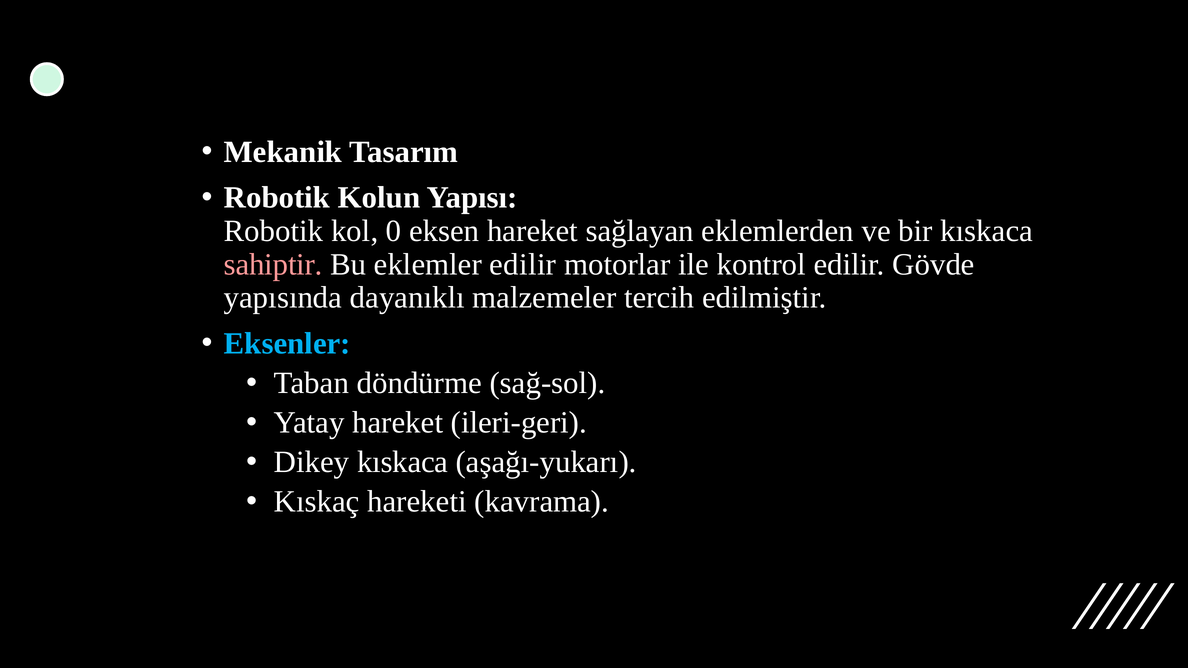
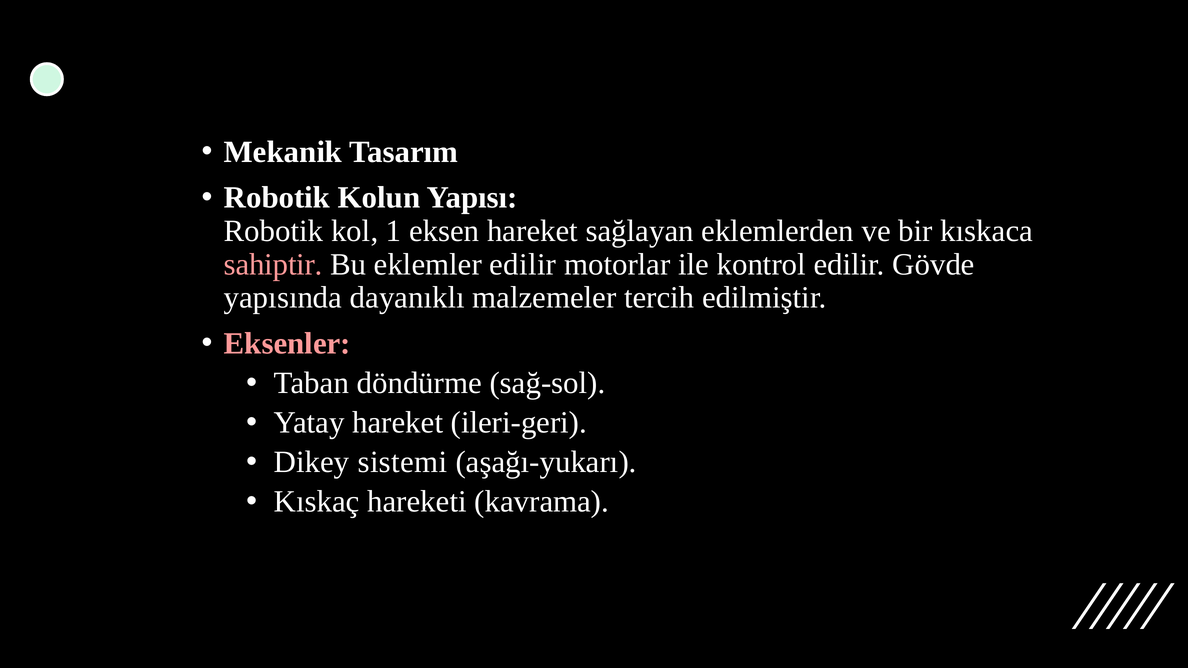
0: 0 -> 1
Eksenler colour: light blue -> pink
Dikey kıskaca: kıskaca -> sistemi
